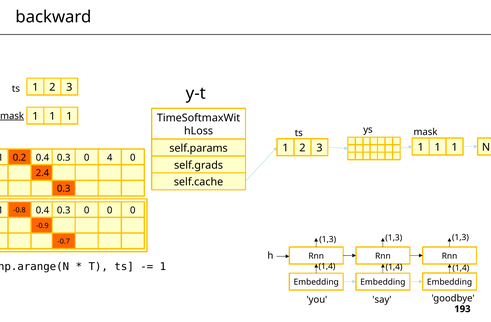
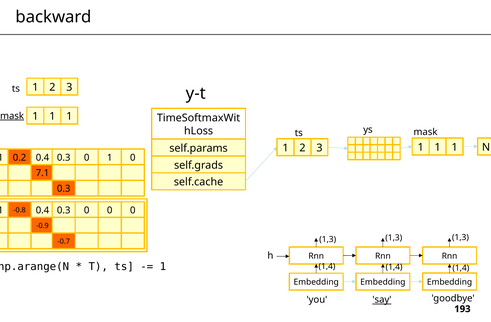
0 4: 4 -> 1
2.4: 2.4 -> 7.1
say underline: none -> present
